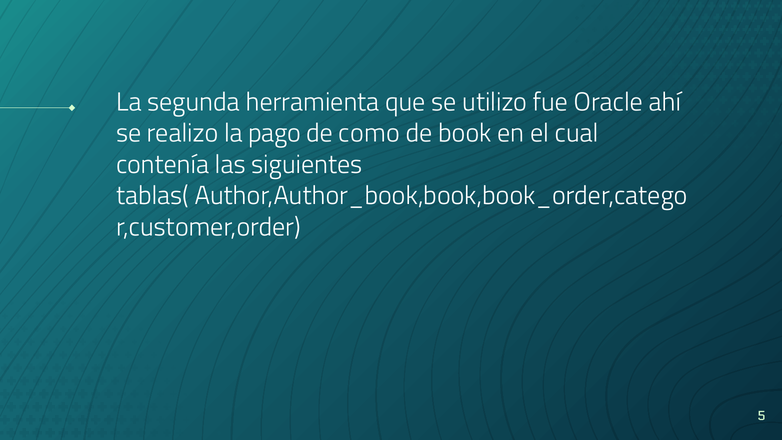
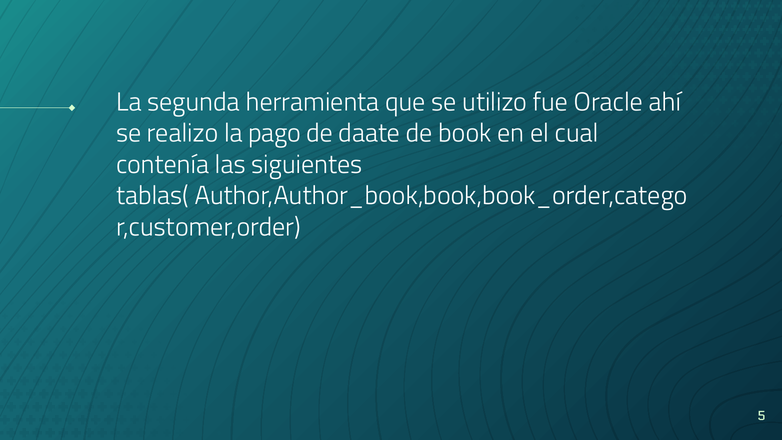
como: como -> daate
